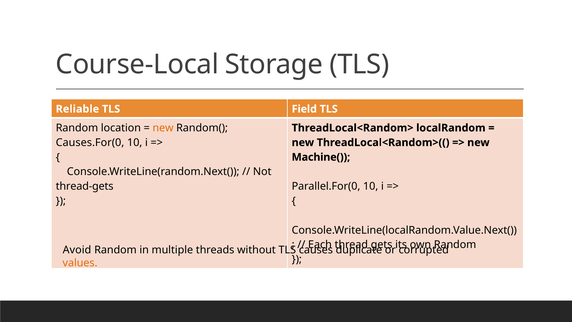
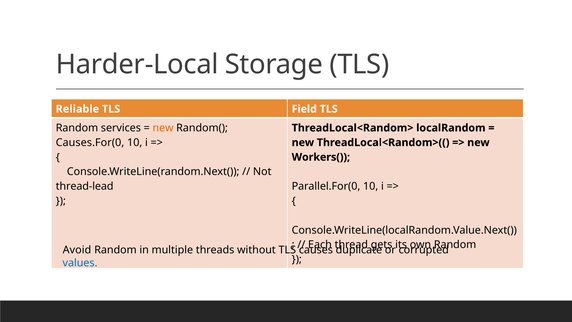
Course-Local: Course-Local -> Harder-Local
location: location -> services
Machine(: Machine( -> Workers(
thread-gets: thread-gets -> thread-lead
values colour: orange -> blue
